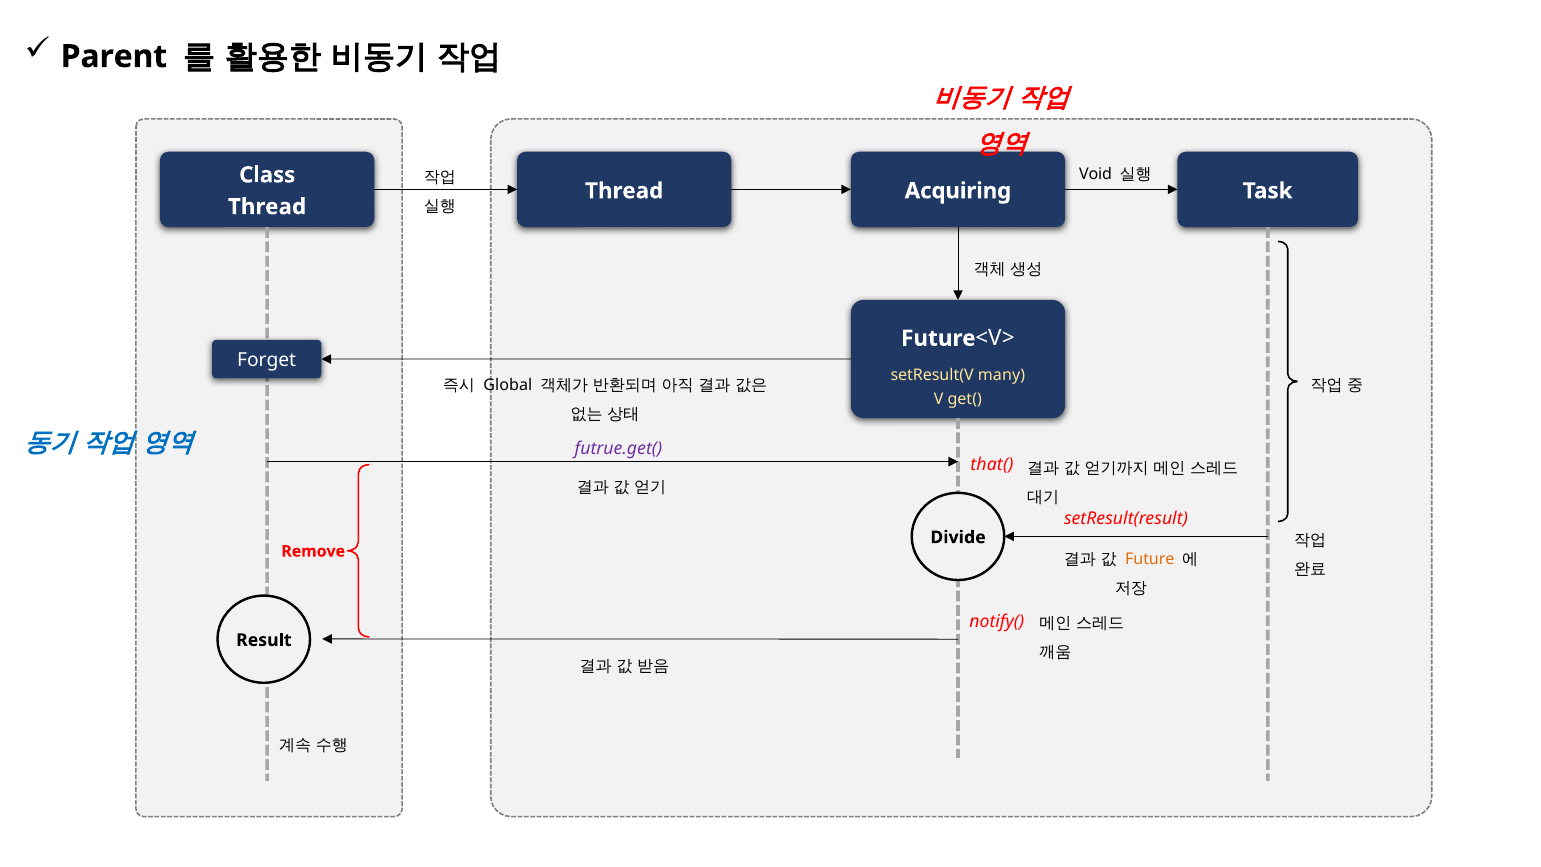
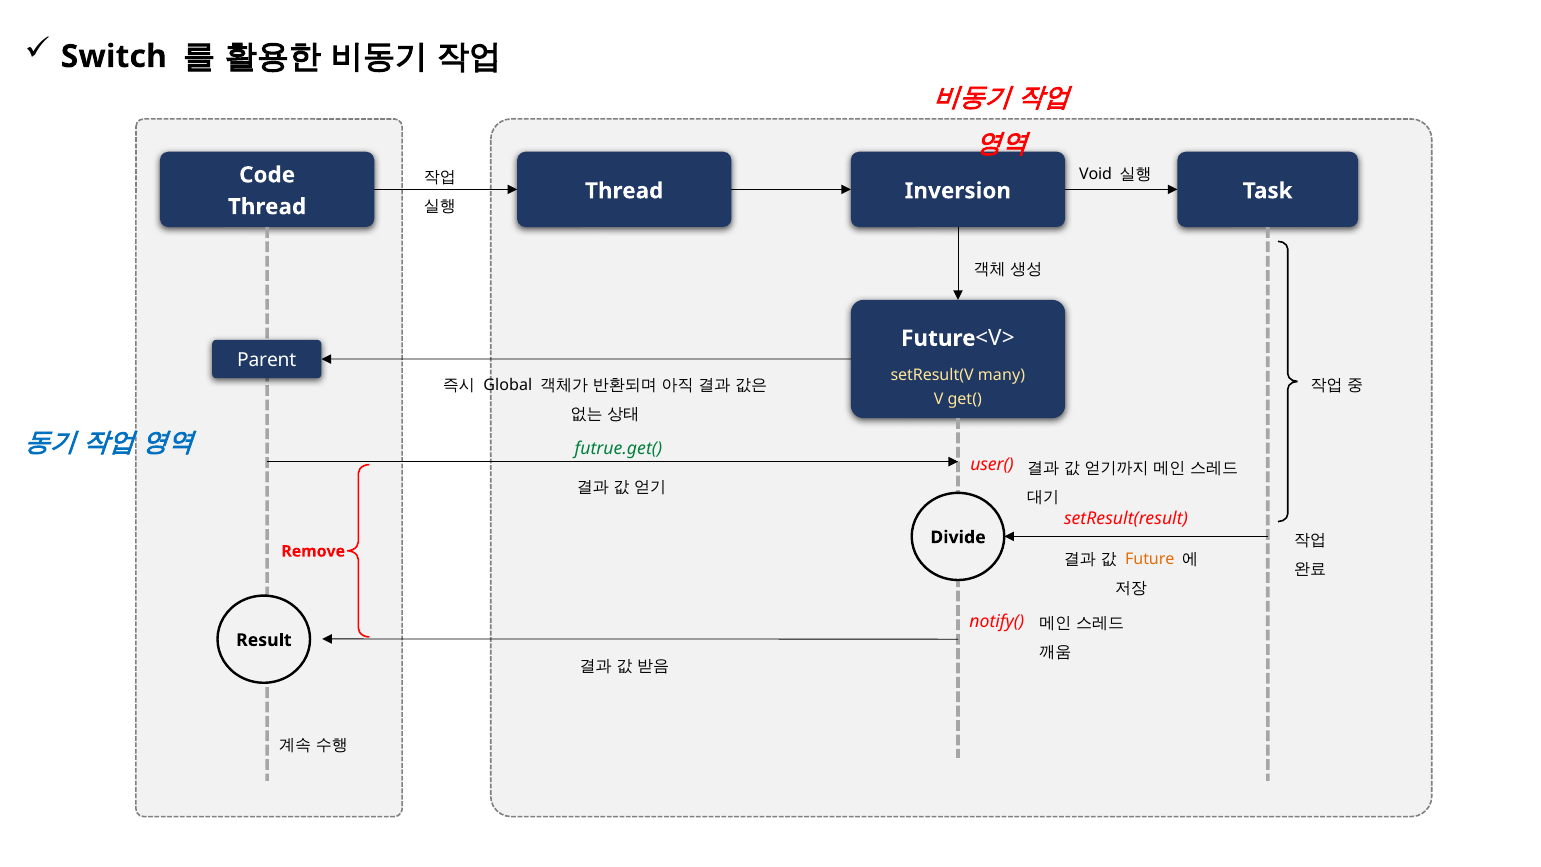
Parent: Parent -> Switch
Class: Class -> Code
Acquiring: Acquiring -> Inversion
Forget: Forget -> Parent
futrue.get( colour: purple -> green
that(: that( -> user(
